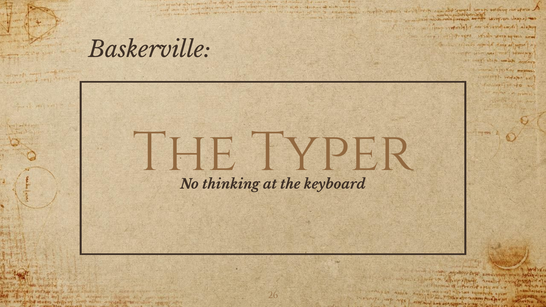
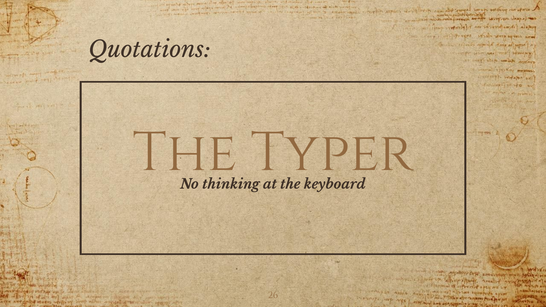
Baskerville: Baskerville -> Quotations
